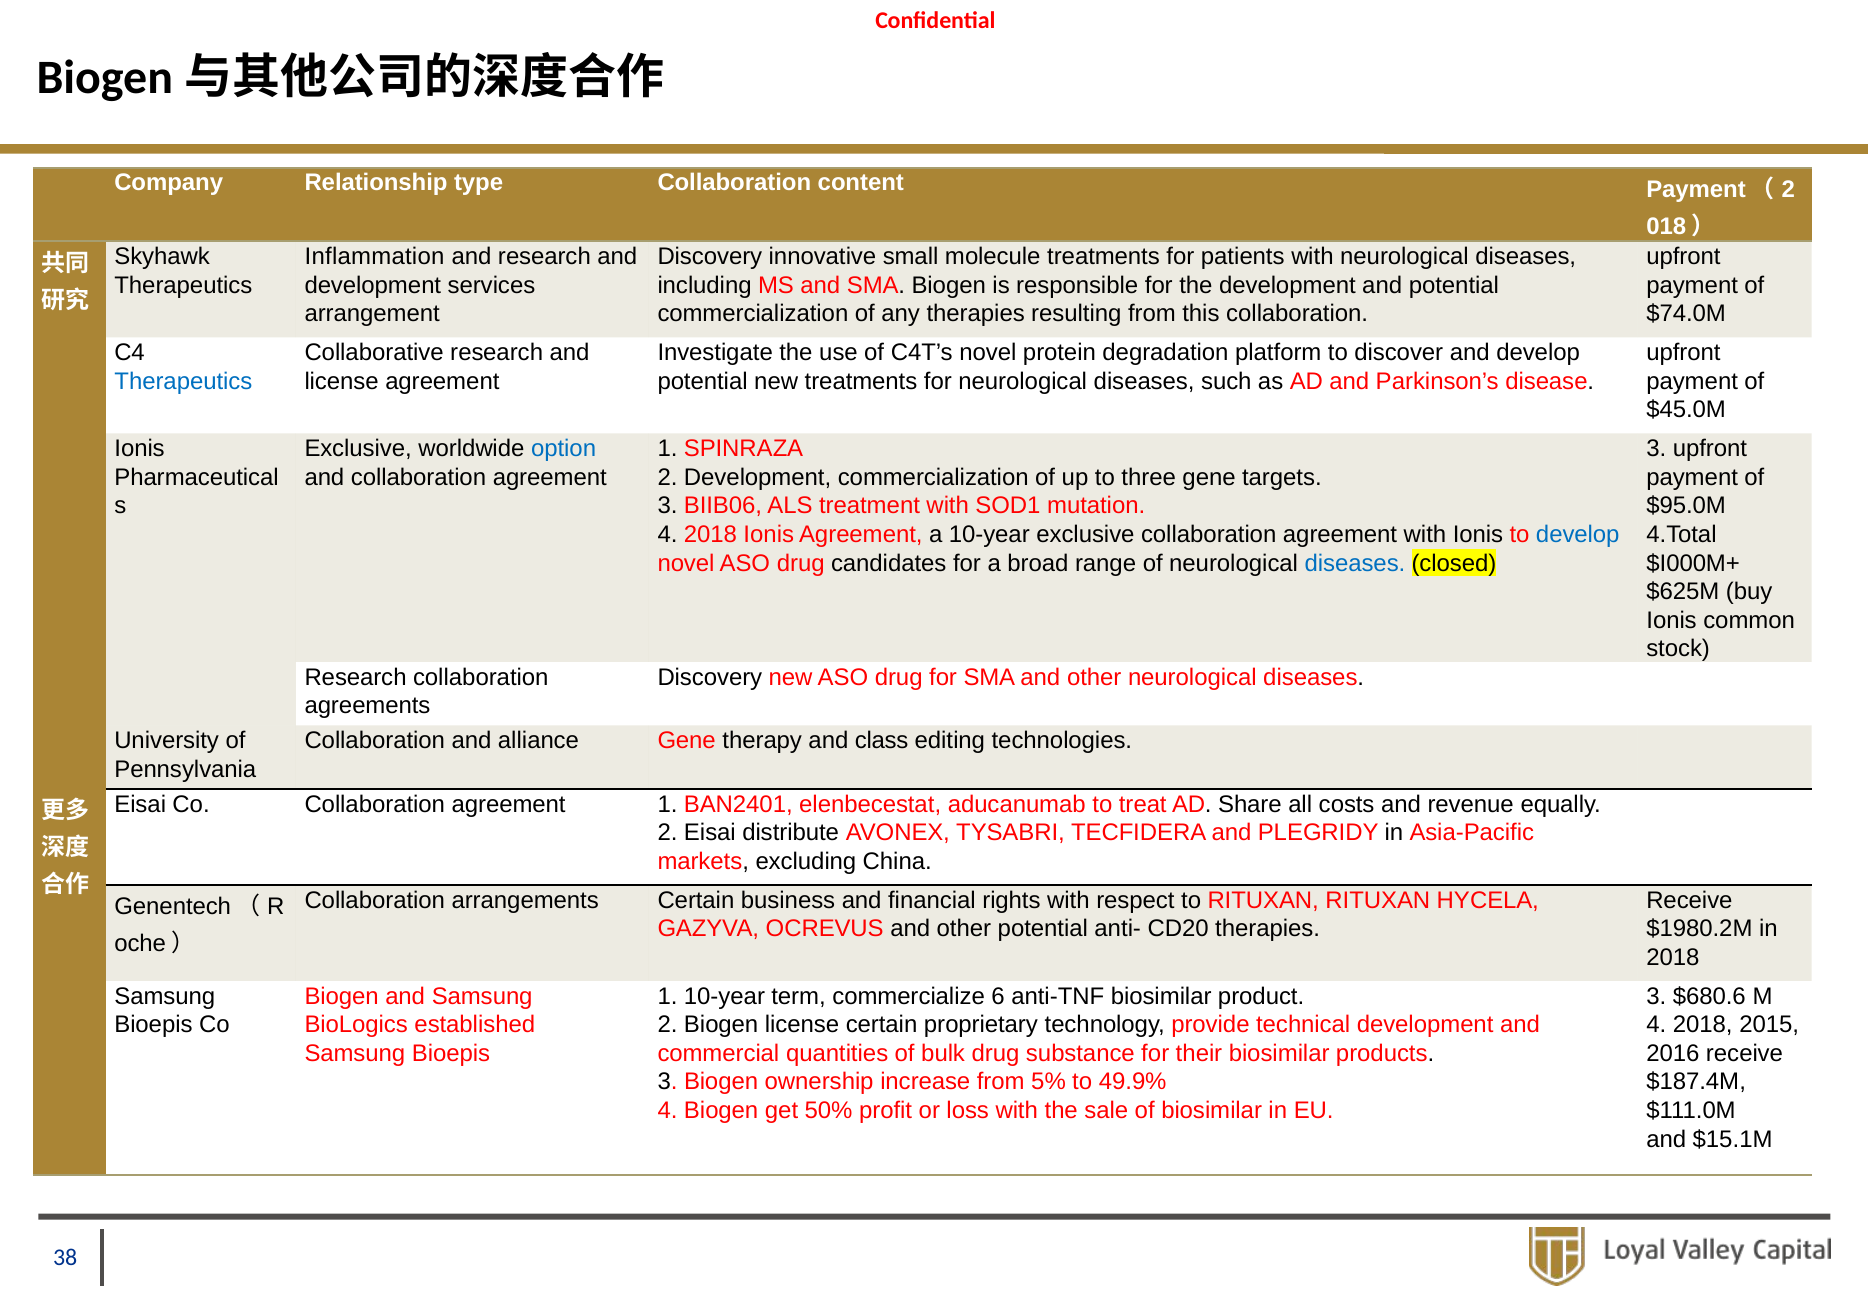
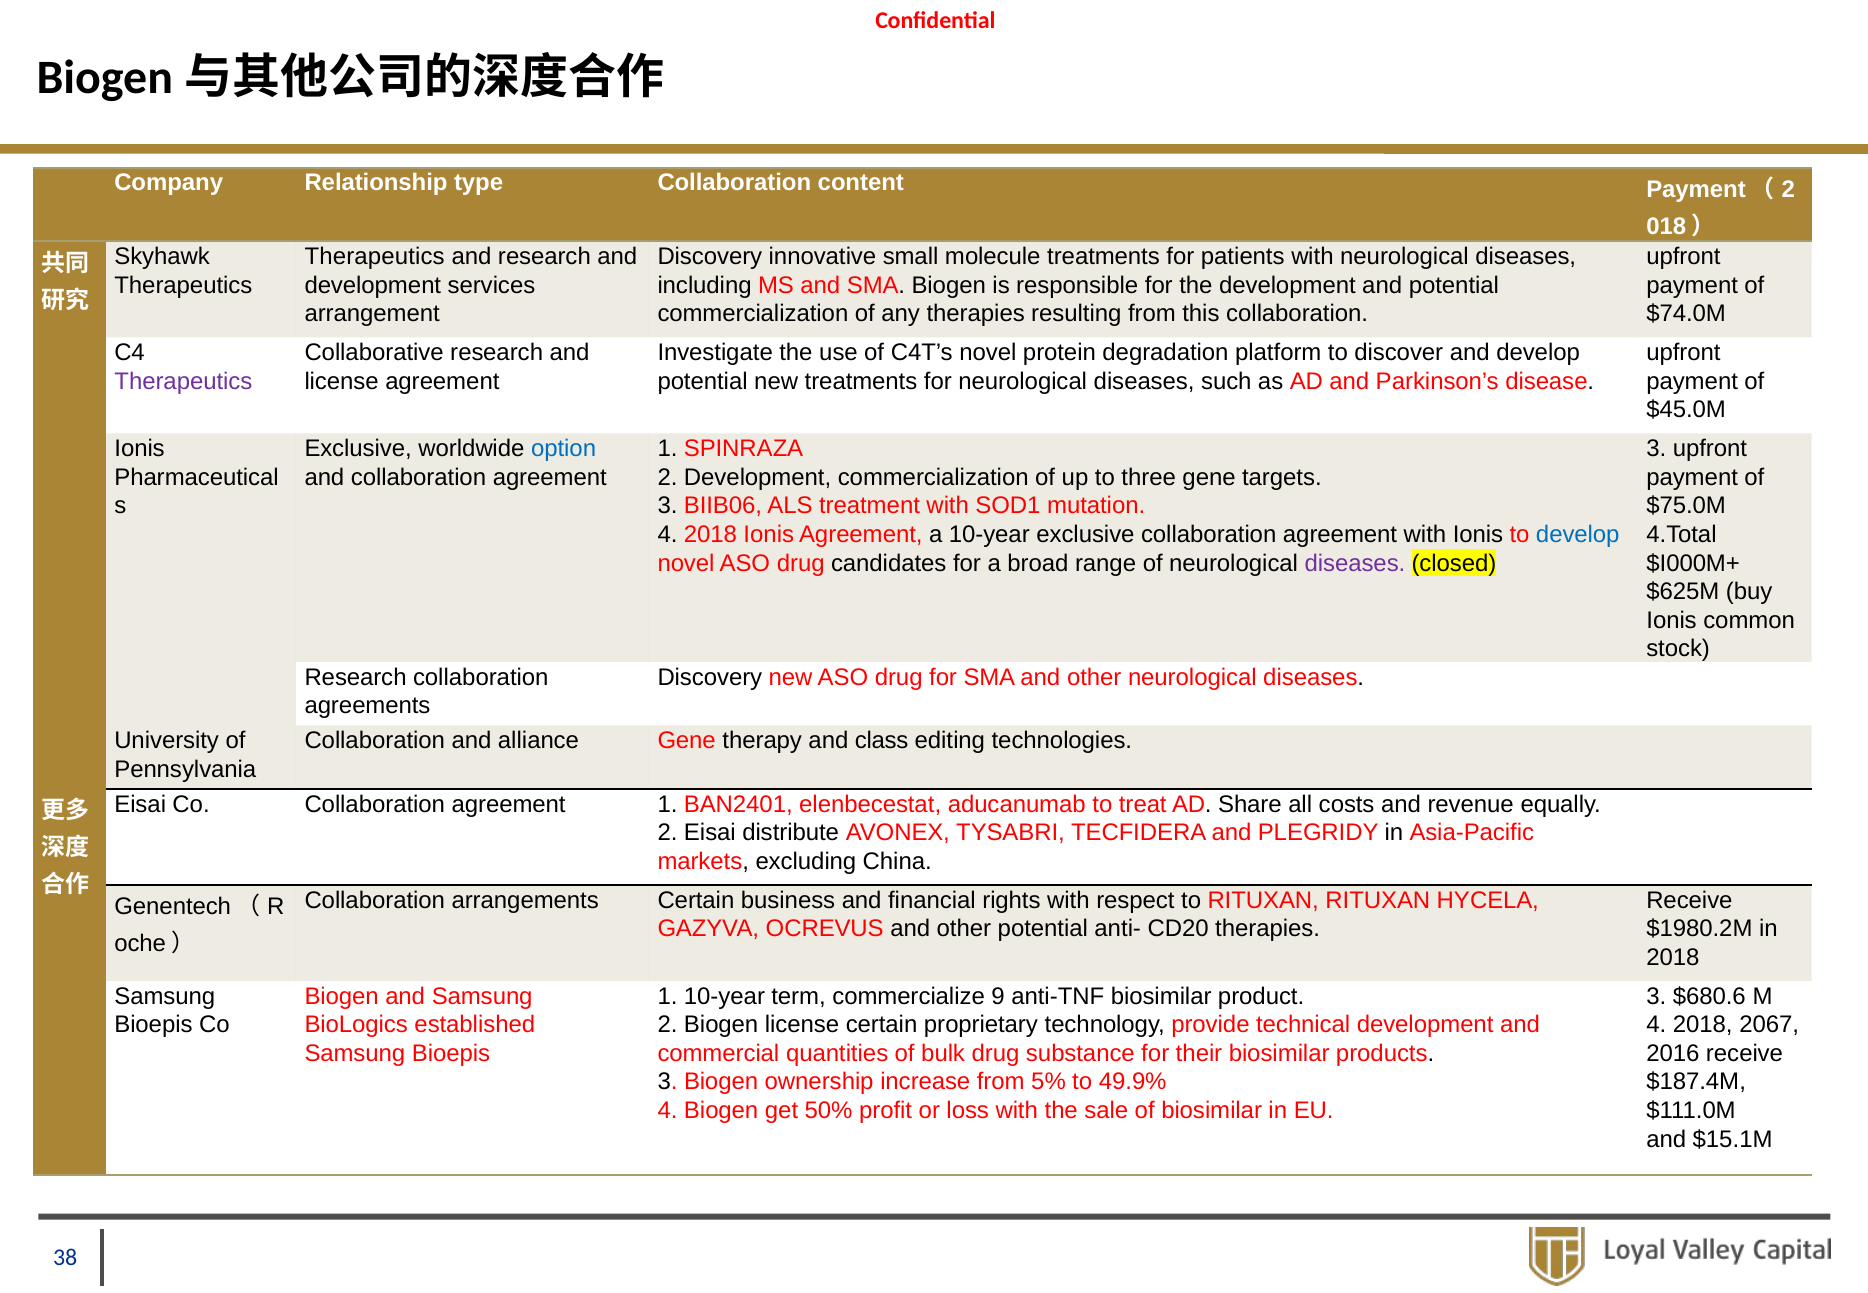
Inflammation at (375, 257): Inflammation -> Therapeutics
Therapeutics at (183, 381) colour: blue -> purple
$95.0M: $95.0M -> $75.0M
diseases at (1355, 563) colour: blue -> purple
6: 6 -> 9
2015: 2015 -> 2067
